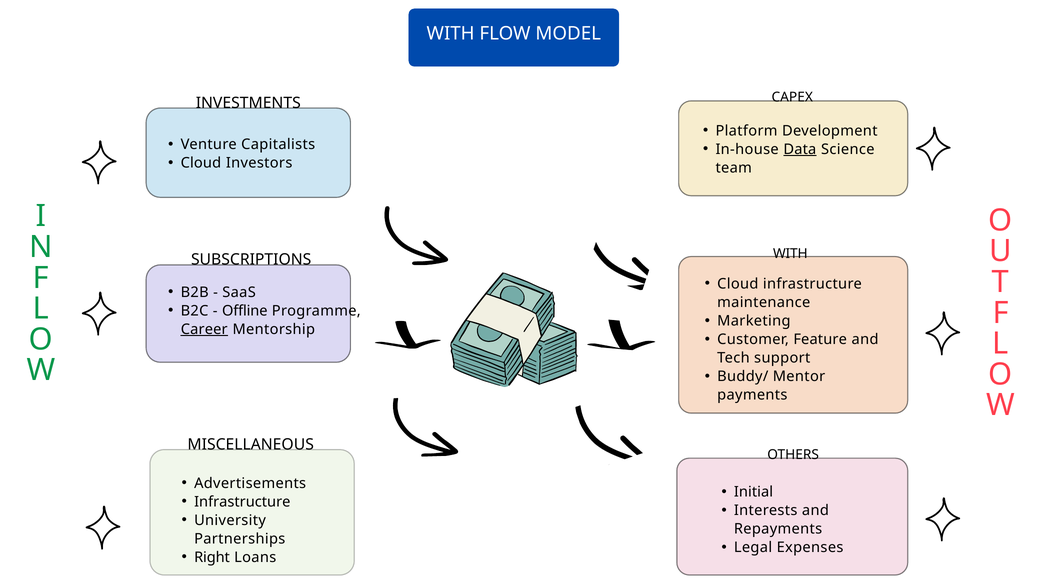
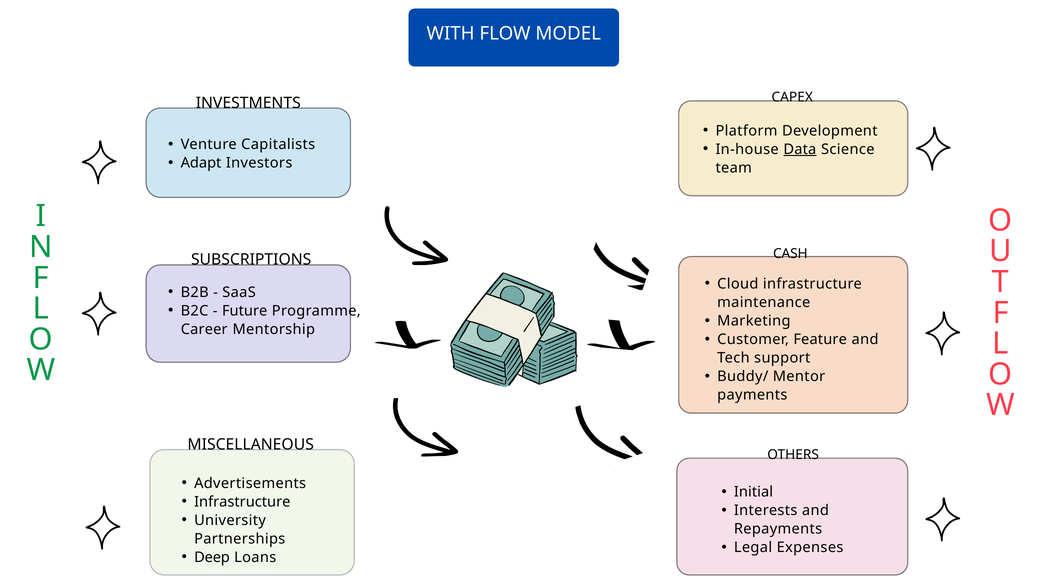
Cloud at (201, 163): Cloud -> Adapt
WITH at (790, 254): WITH -> CASH
Offline: Offline -> Future
Career underline: present -> none
Right: Right -> Deep
